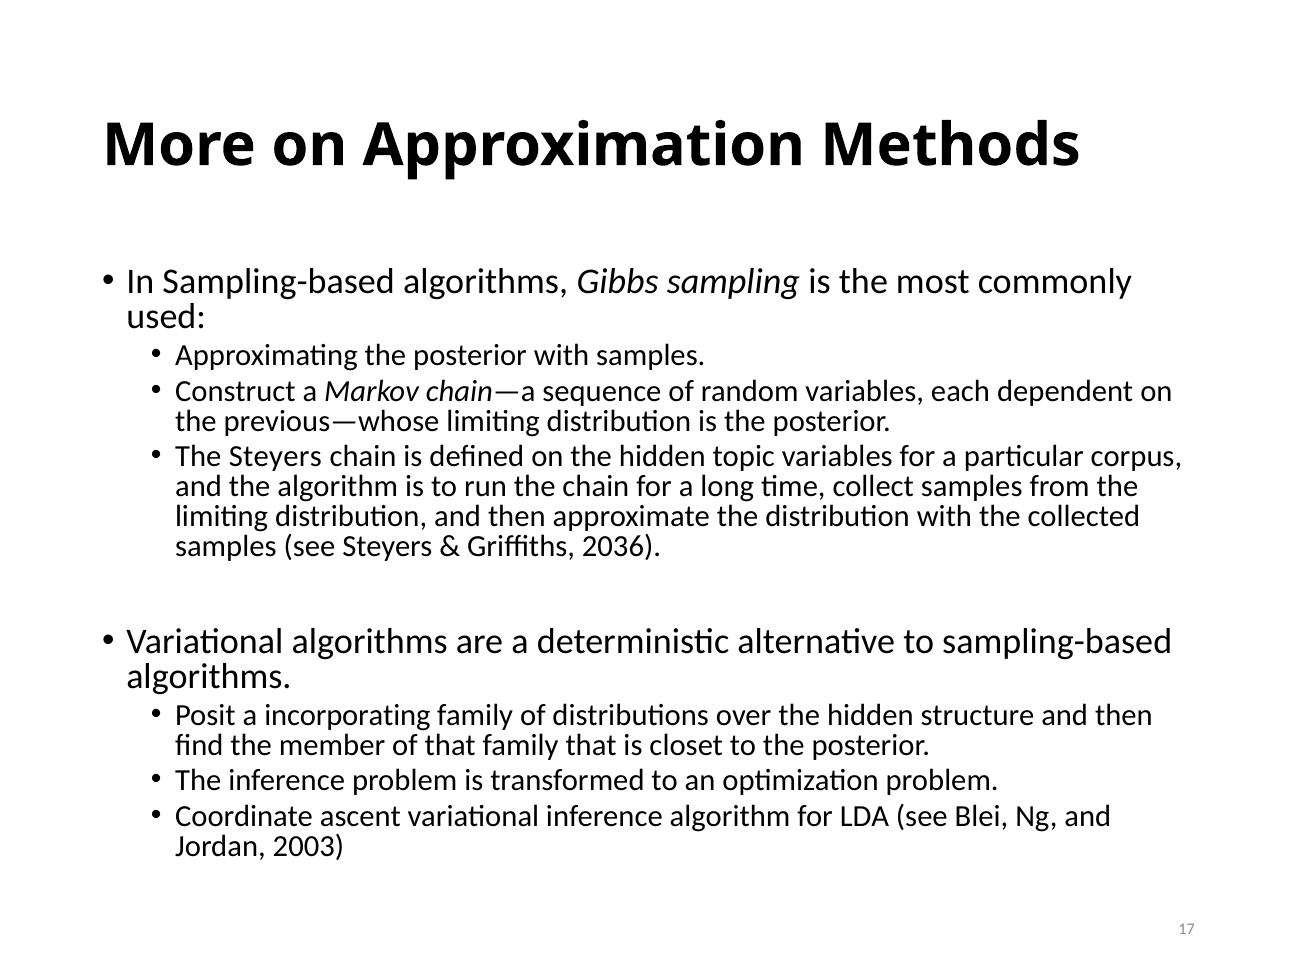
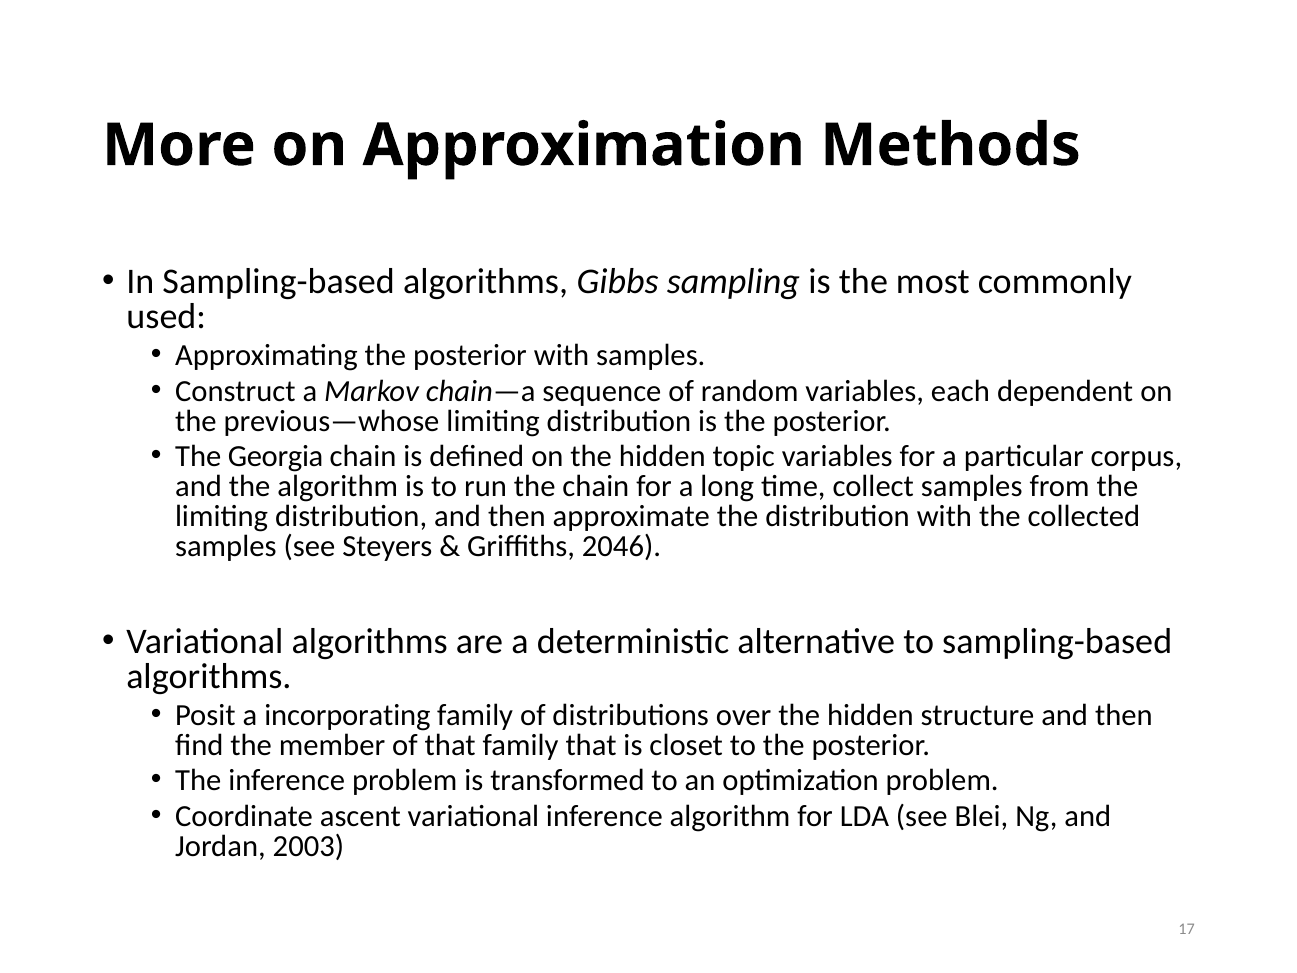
The Steyers: Steyers -> Georgia
2036: 2036 -> 2046
